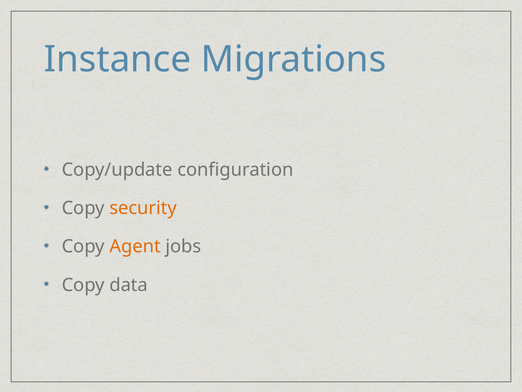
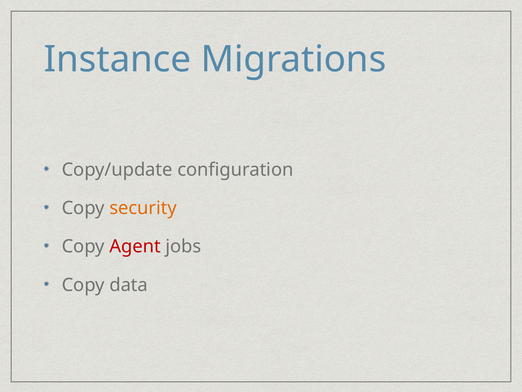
Agent colour: orange -> red
